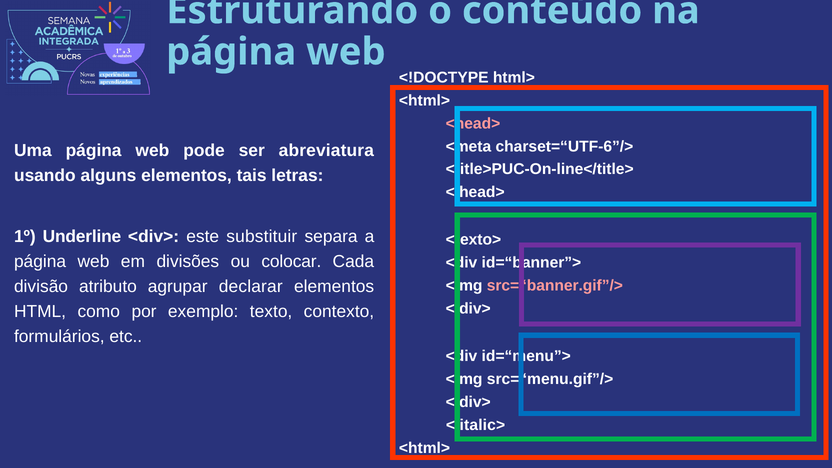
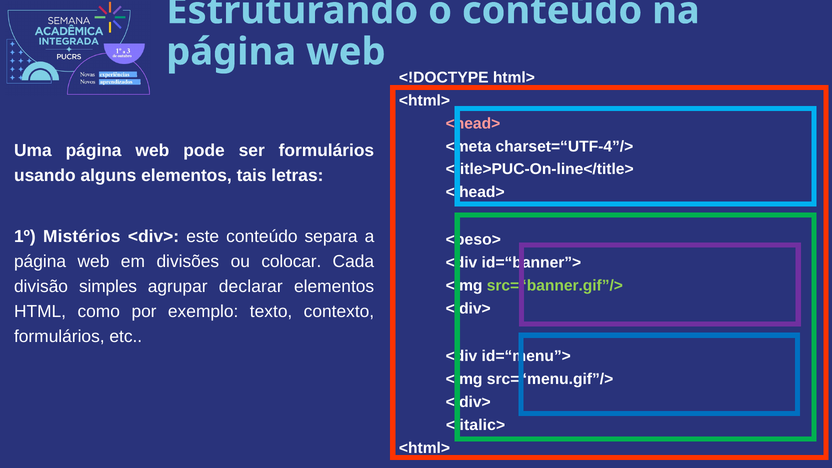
charset=“UTF-6”/>: charset=“UTF-6”/> -> charset=“UTF-4”/>
ser abreviatura: abreviatura -> formulários
Underline: Underline -> Mistérios
este substituir: substituir -> conteúdo
<texto>: <texto> -> <peso>
src=“banner.gif”/> colour: pink -> light green
atributo: atributo -> simples
